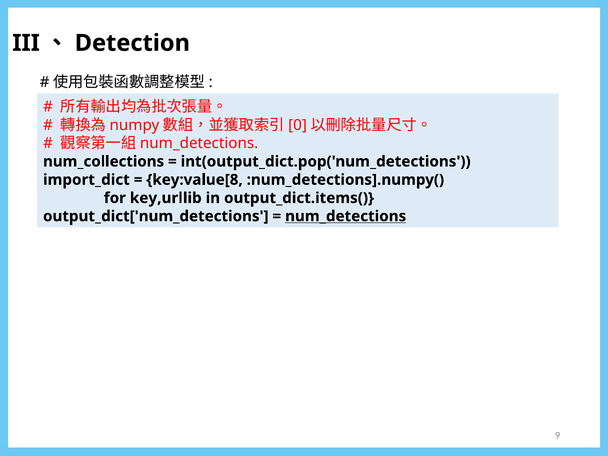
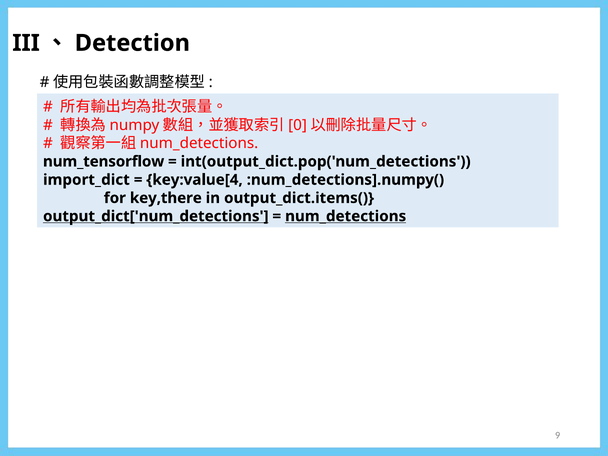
num_collections: num_collections -> num_tensorflow
key:value[8: key:value[8 -> key:value[4
key,urllib: key,urllib -> key,there
output_dict['num_detections underline: none -> present
